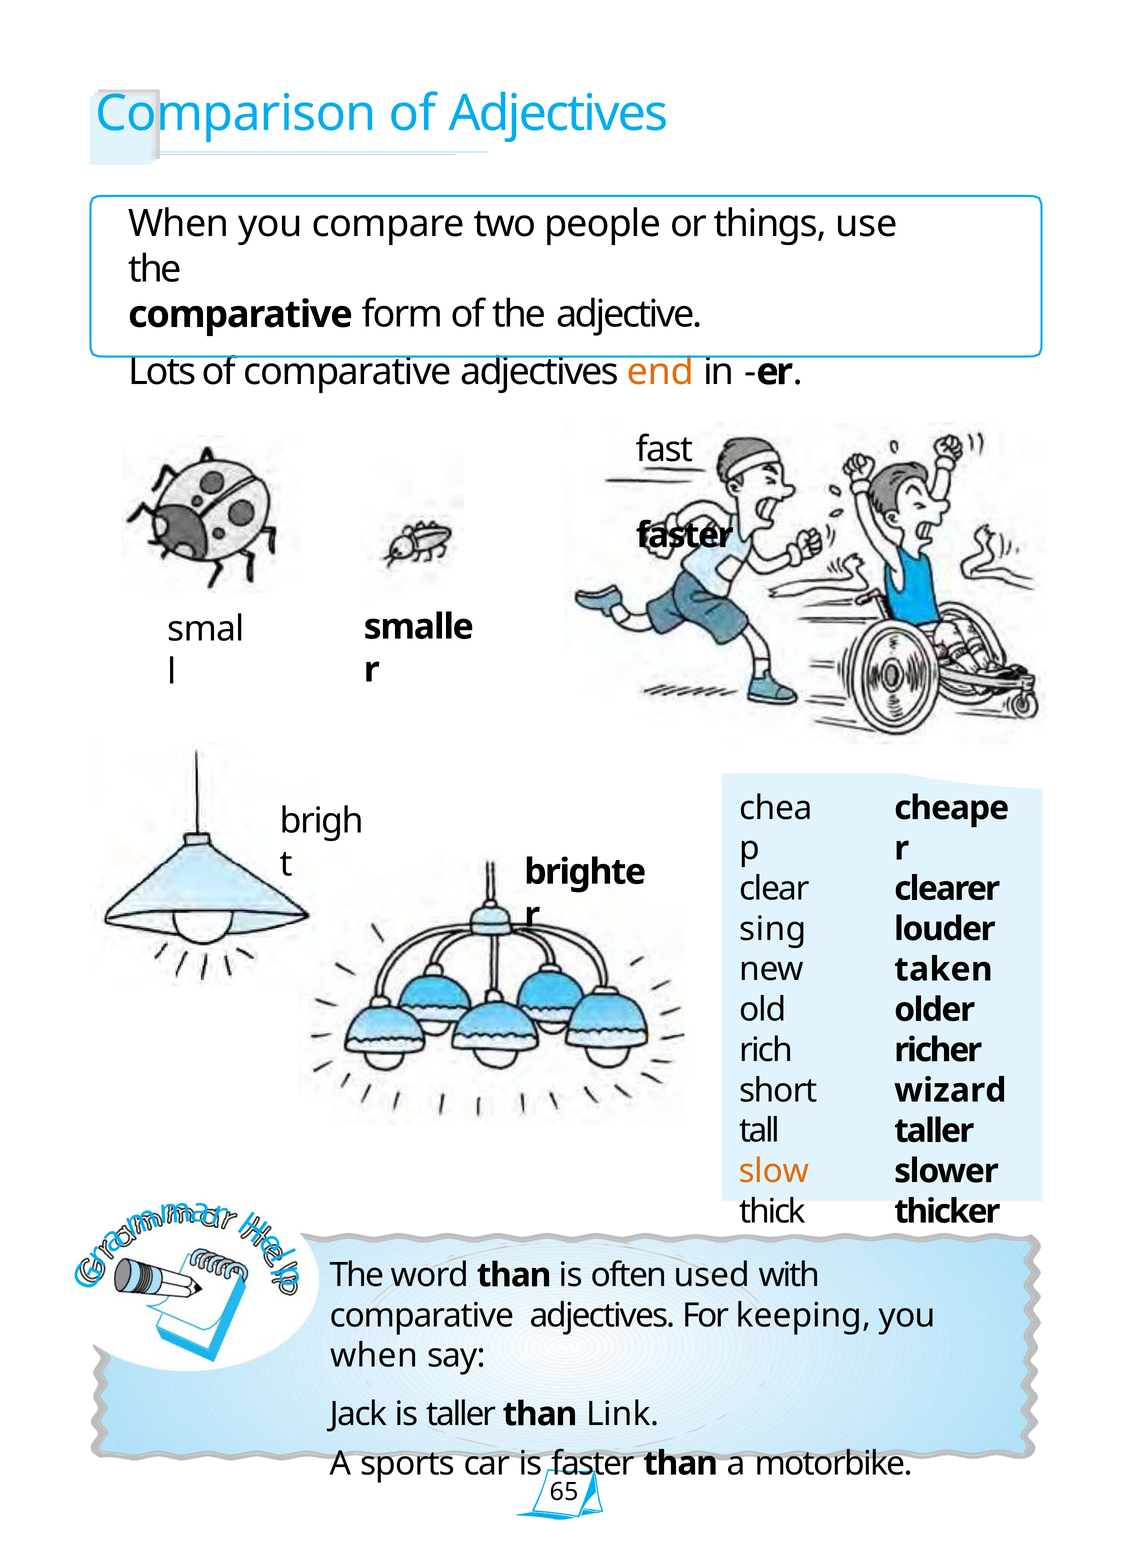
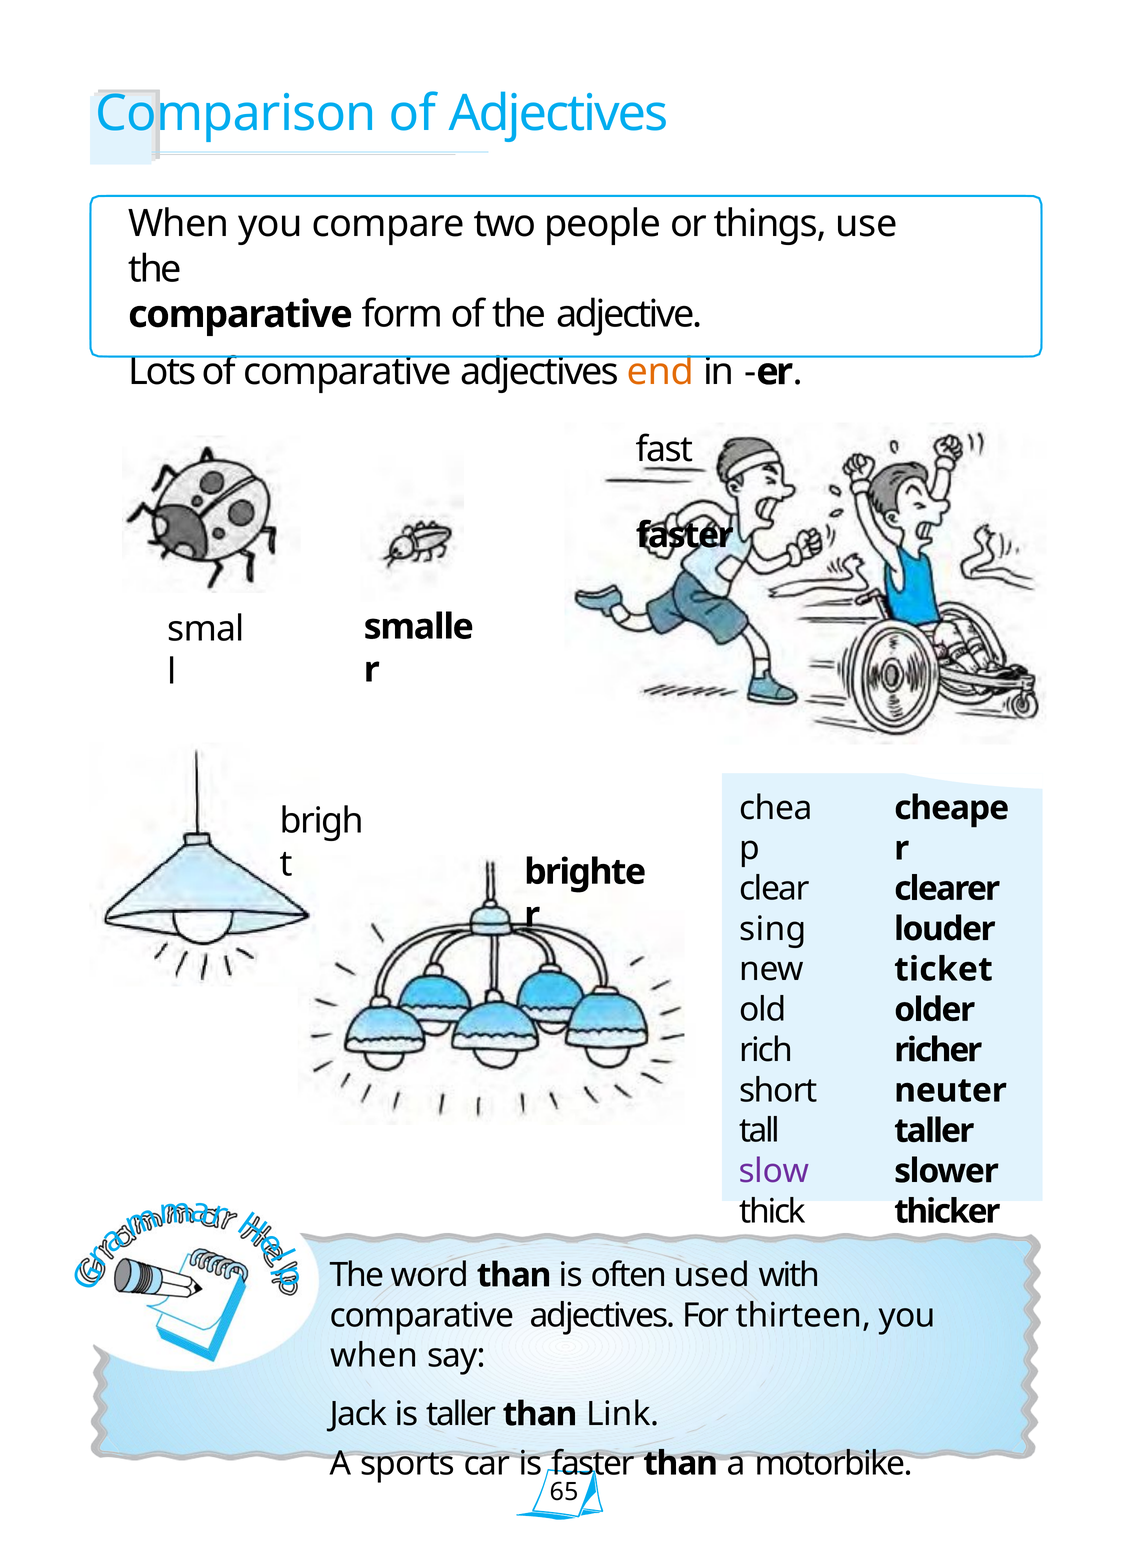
taken: taken -> ticket
wizard: wizard -> neuter
slow colour: orange -> purple
keeping: keeping -> thirteen
